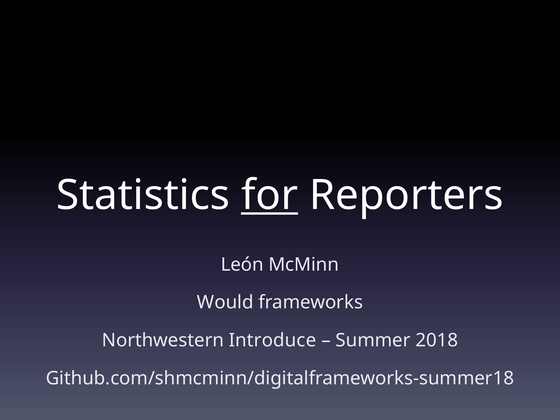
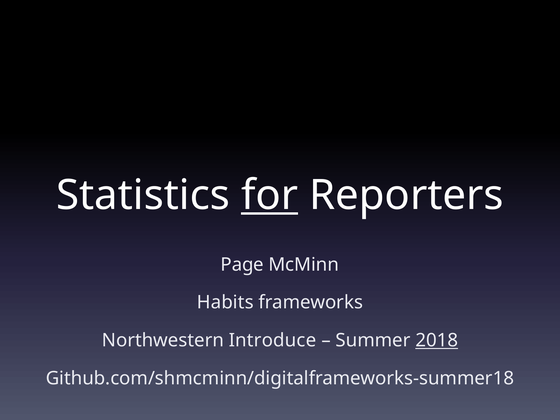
León: León -> Page
Would: Would -> Habits
2018 underline: none -> present
